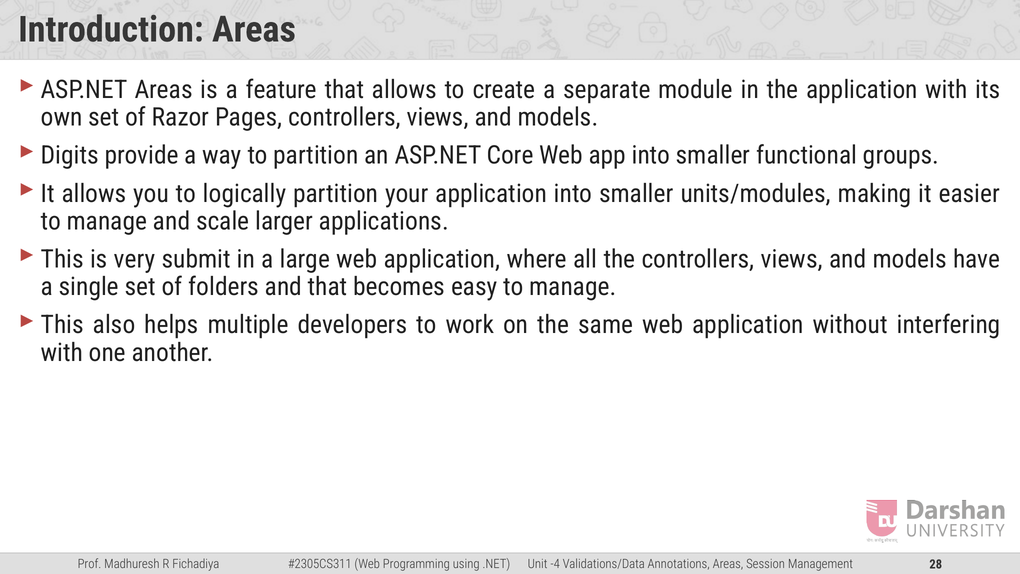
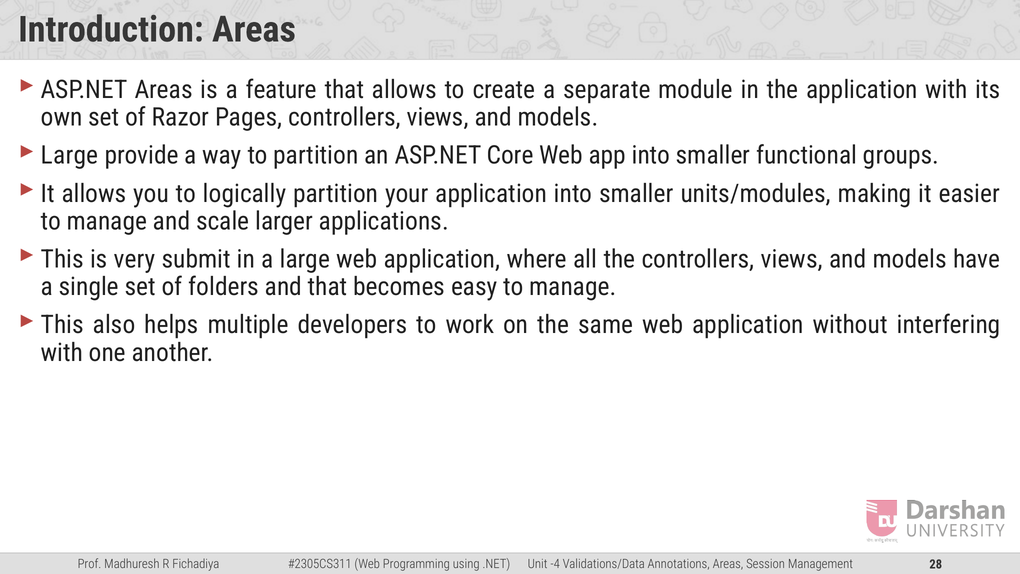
Digits at (70, 155): Digits -> Large
